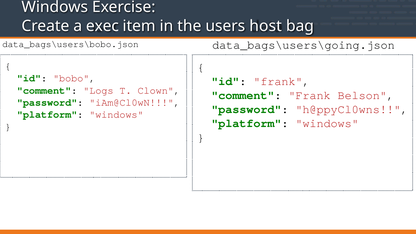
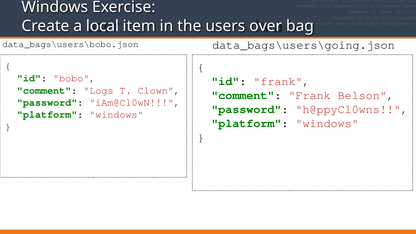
exec: exec -> local
host: host -> over
